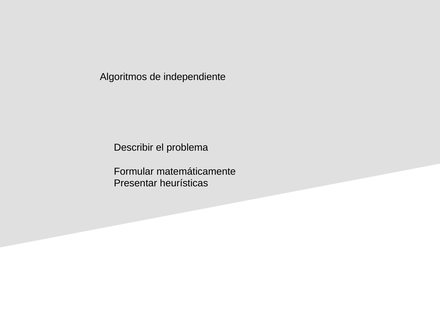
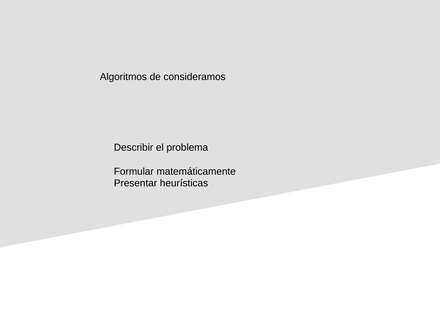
independiente: independiente -> consideramos
